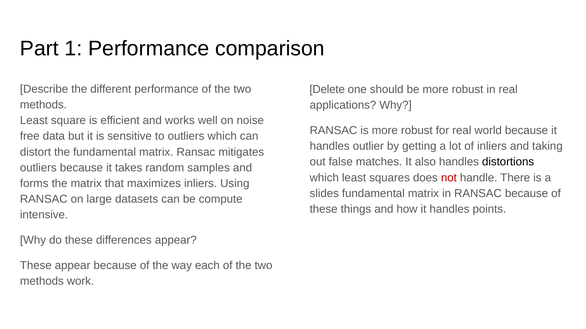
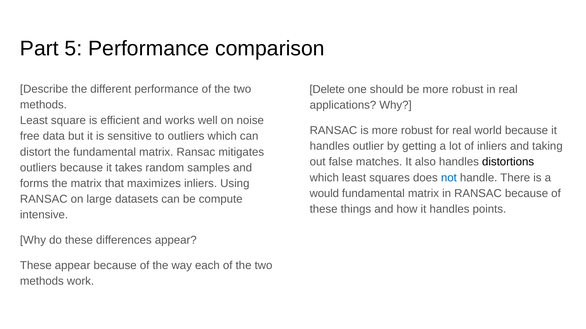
1: 1 -> 5
not colour: red -> blue
slides: slides -> would
